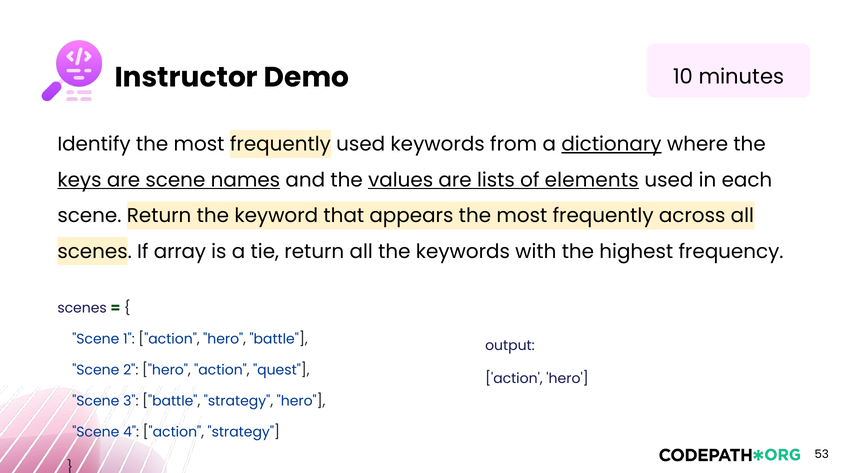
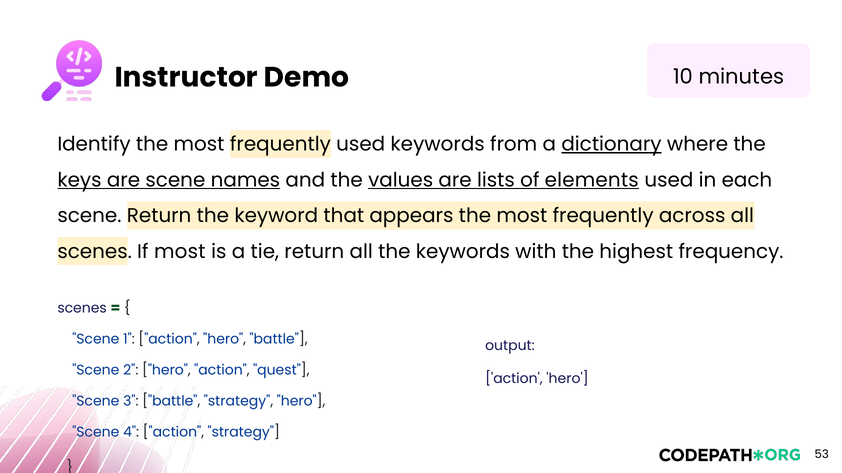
If array: array -> most
